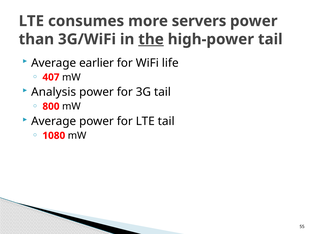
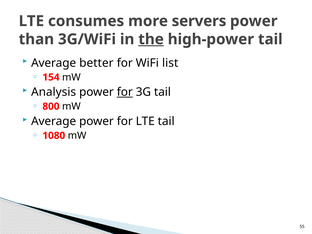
earlier: earlier -> better
life: life -> list
407: 407 -> 154
for at (125, 92) underline: none -> present
